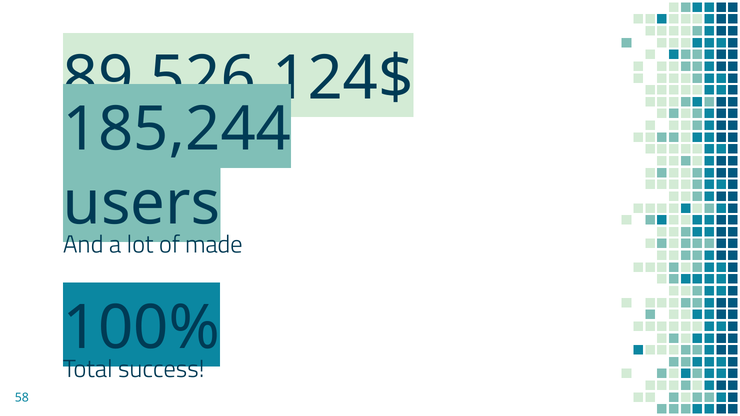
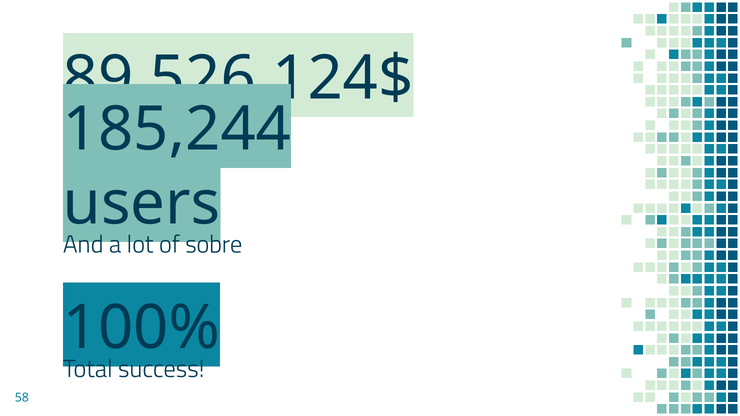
made: made -> sobre
